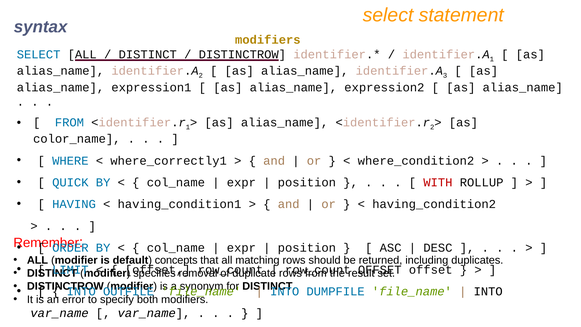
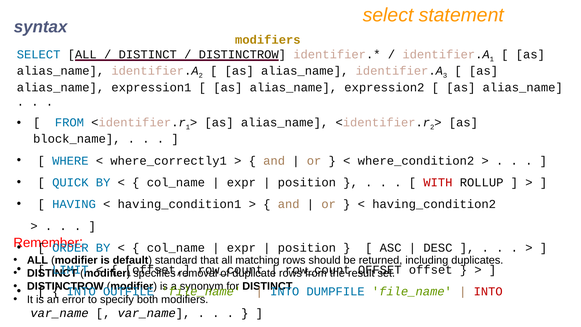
color_name: color_name -> block_name
concepts: concepts -> standard
INTO at (488, 291) colour: black -> red
